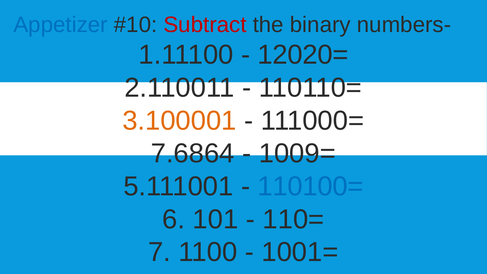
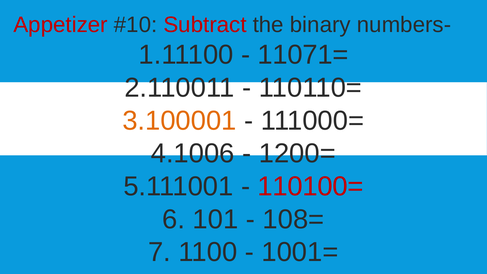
Appetizer colour: blue -> red
12020=: 12020= -> 11071=
7.6864: 7.6864 -> 4.1006
1009=: 1009= -> 1200=
110100= colour: blue -> red
110=: 110= -> 108=
